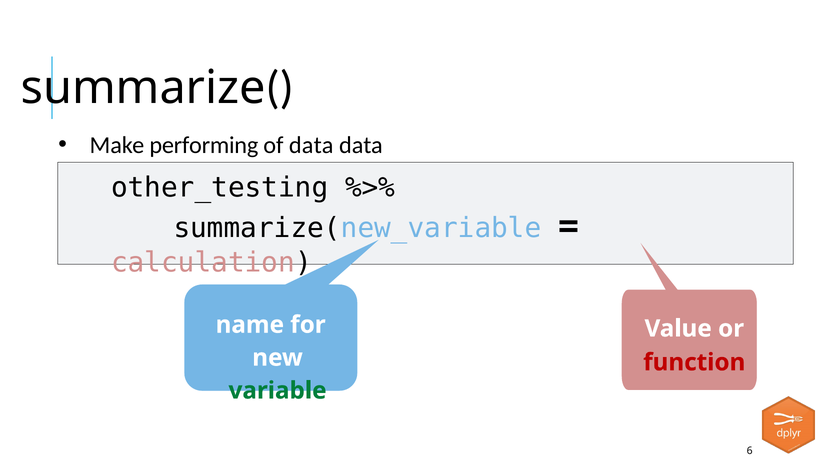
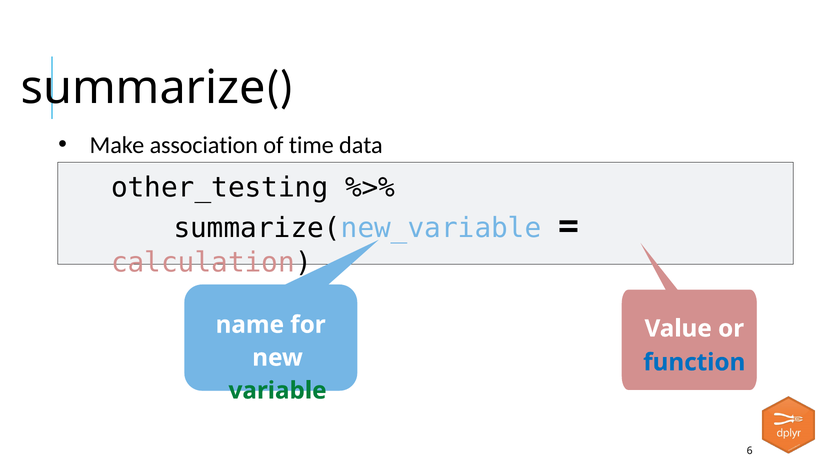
performing: performing -> association
of data: data -> time
function colour: red -> blue
